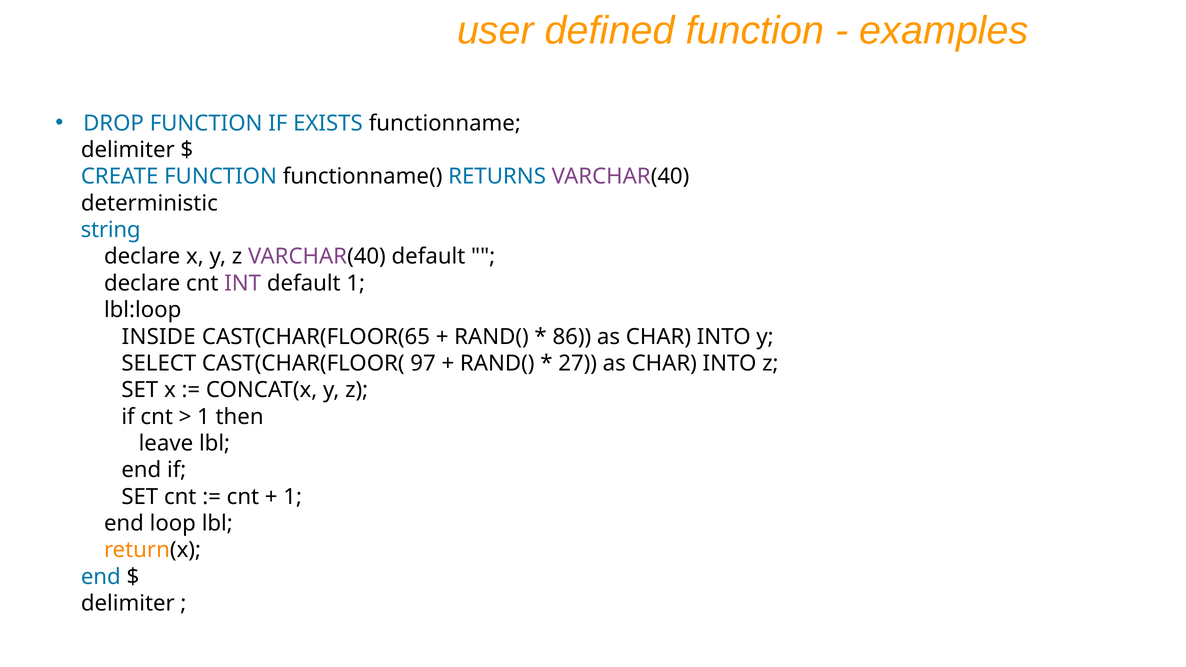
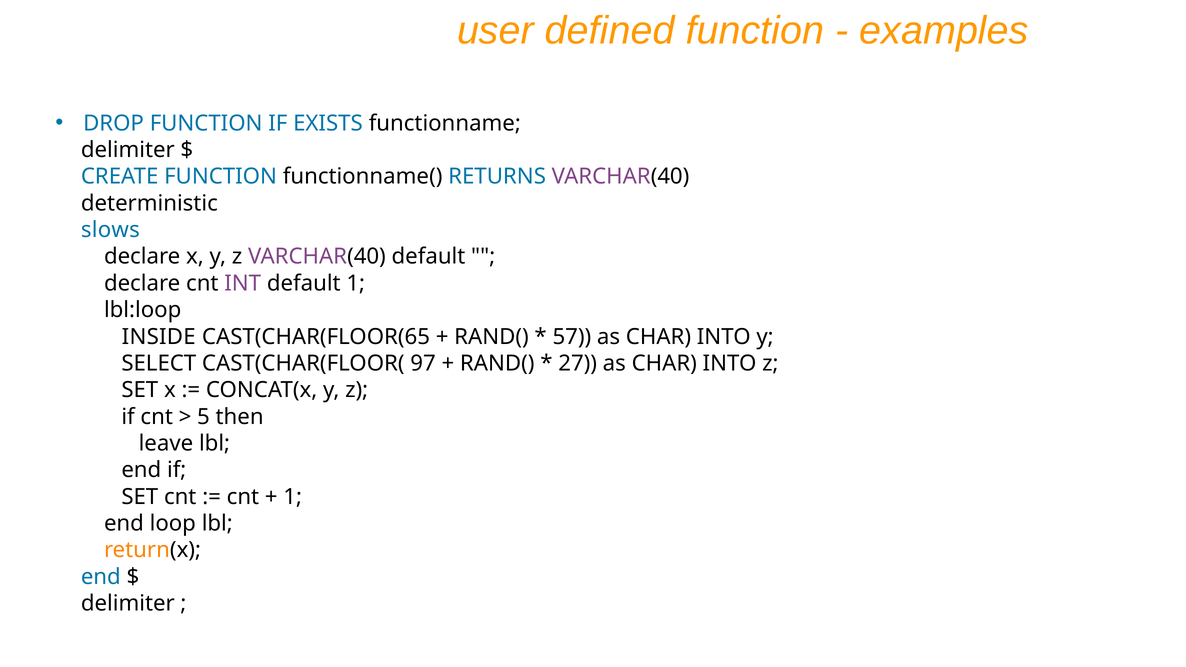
string: string -> slows
86: 86 -> 57
1 at (203, 417): 1 -> 5
